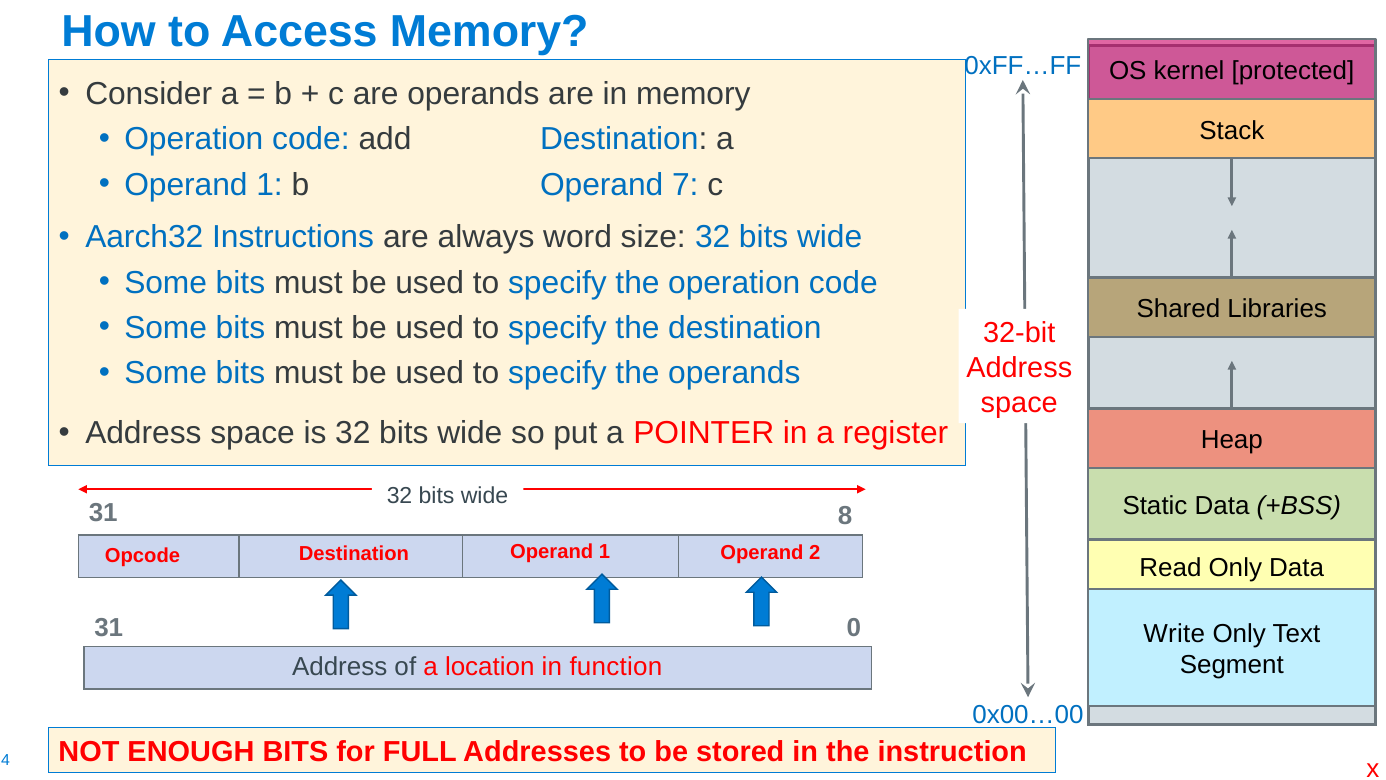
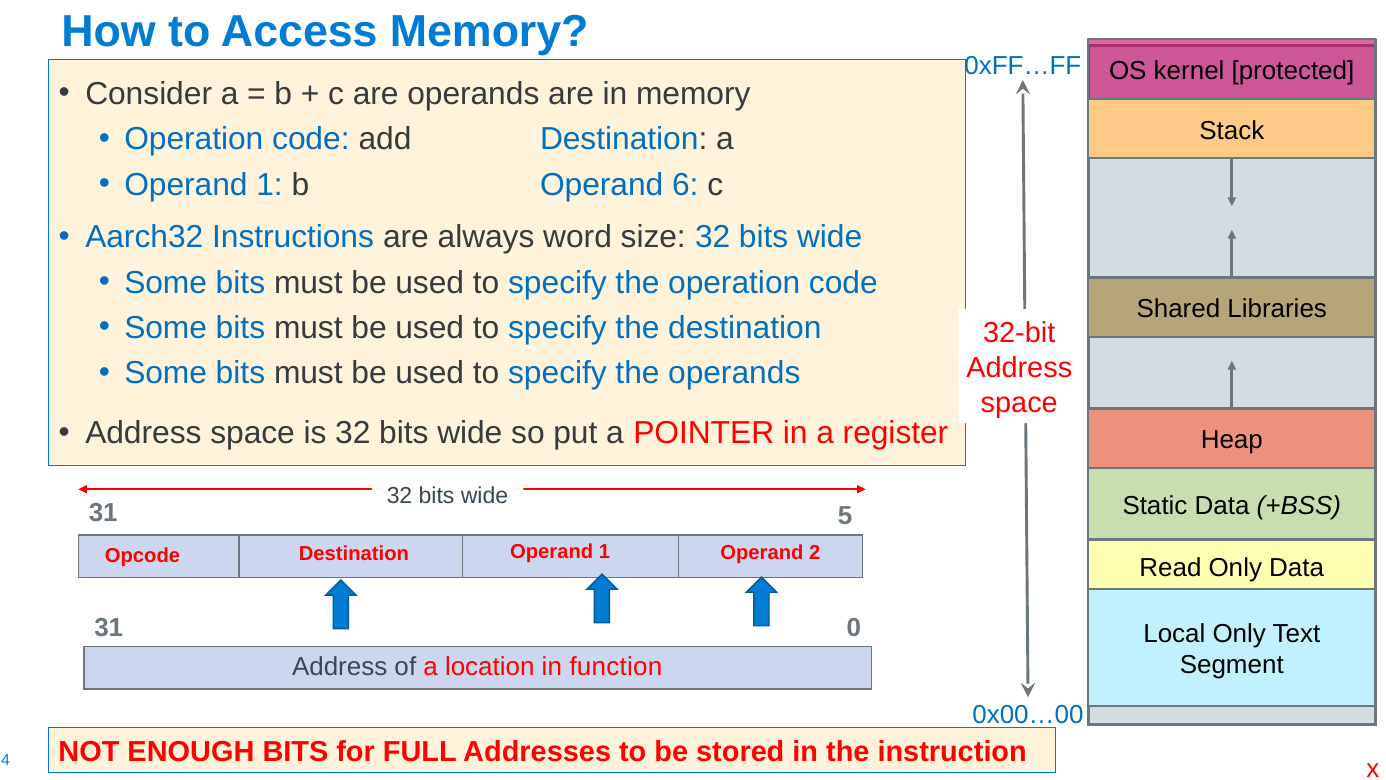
7: 7 -> 6
8: 8 -> 5
Write: Write -> Local
